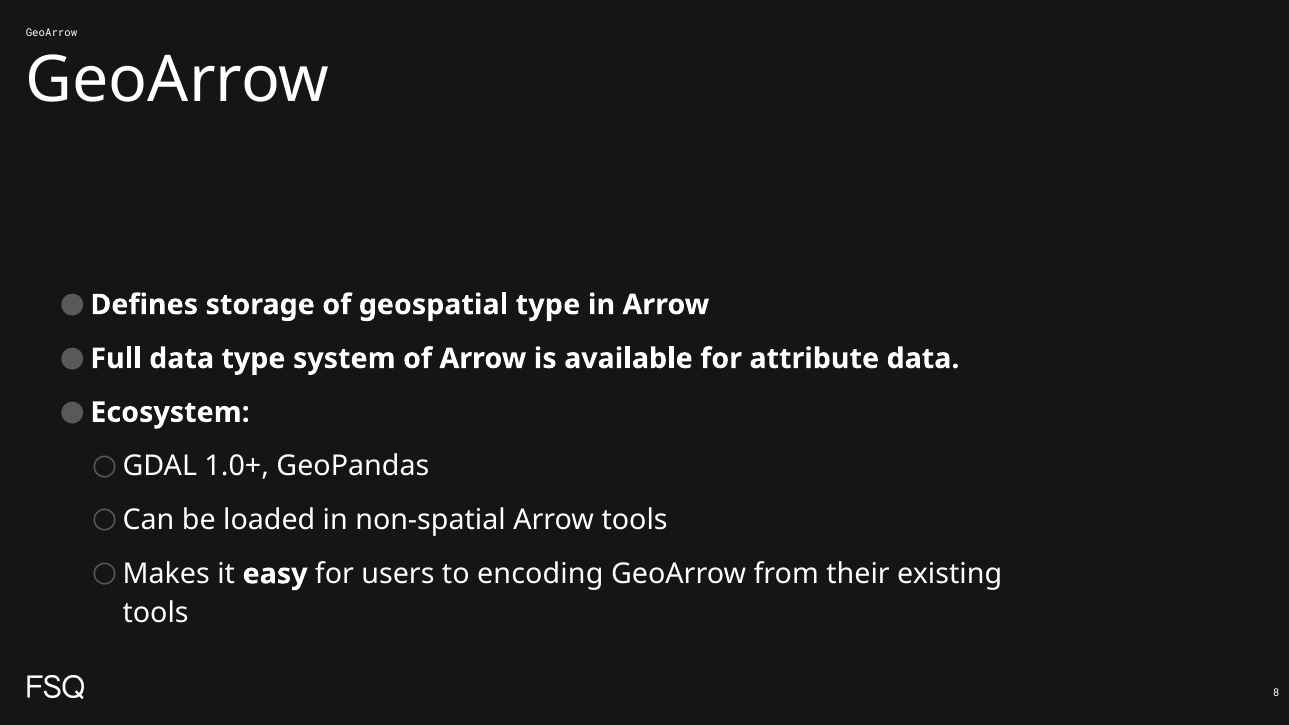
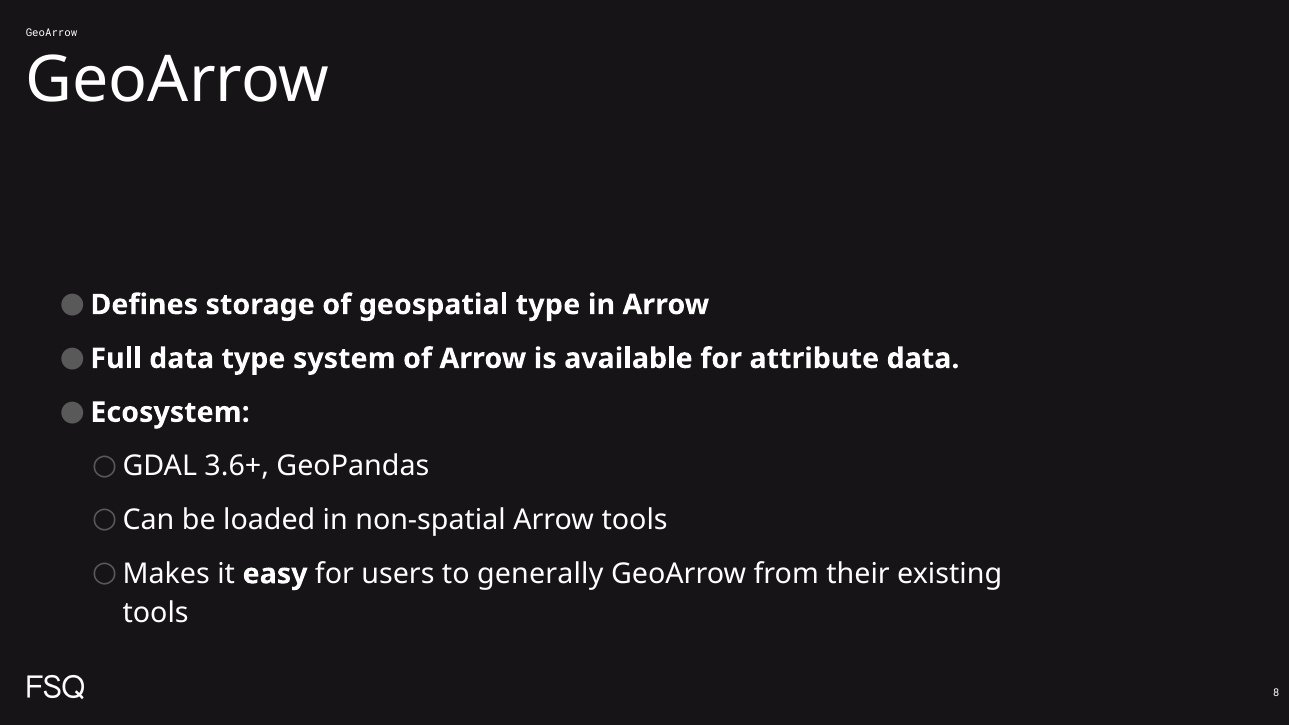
1.0+: 1.0+ -> 3.6+
encoding: encoding -> generally
